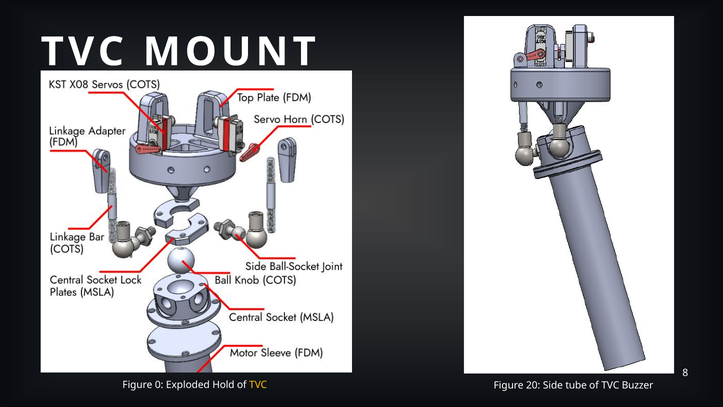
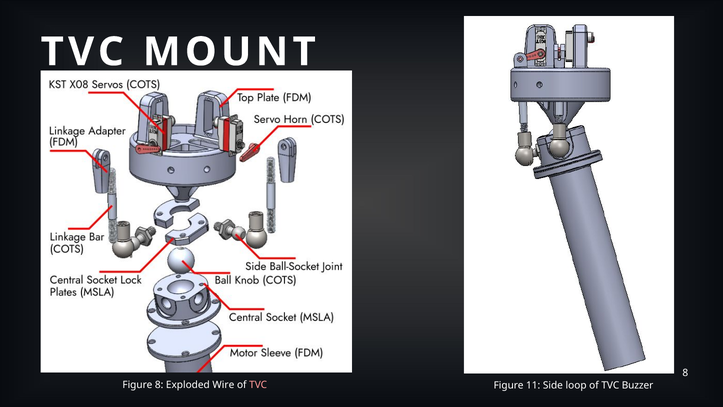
Figure 0: 0 -> 8
Hold: Hold -> Wire
TVC at (258, 385) colour: yellow -> pink
20: 20 -> 11
tube: tube -> loop
